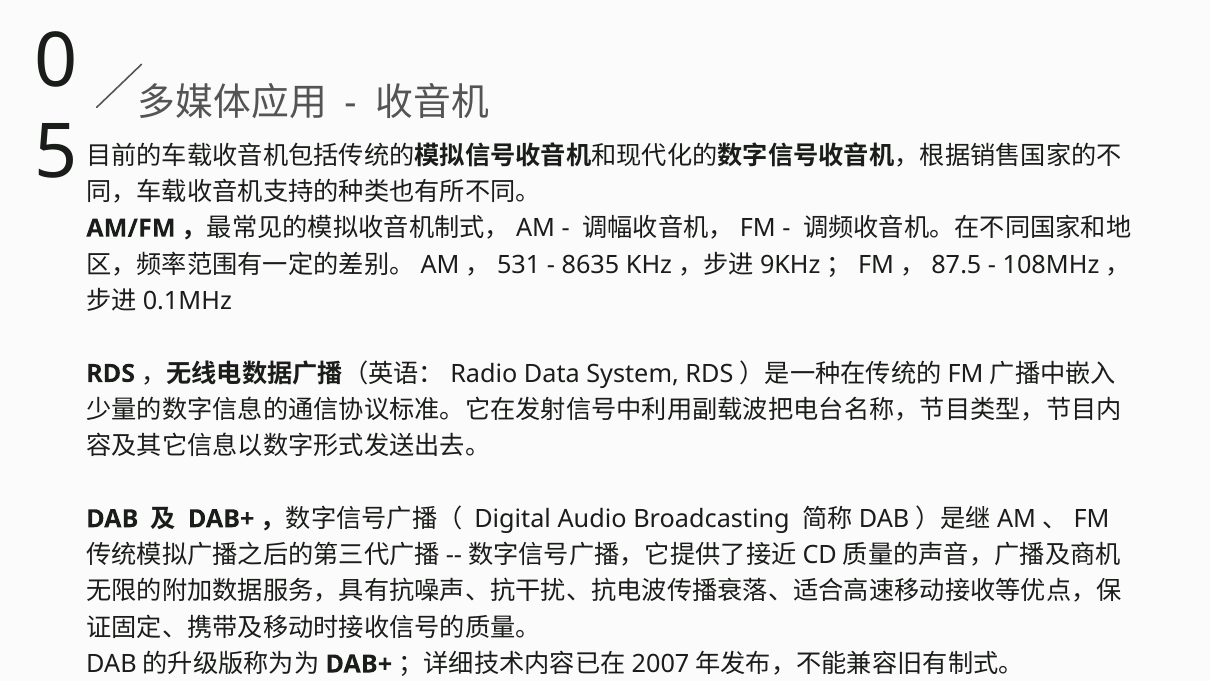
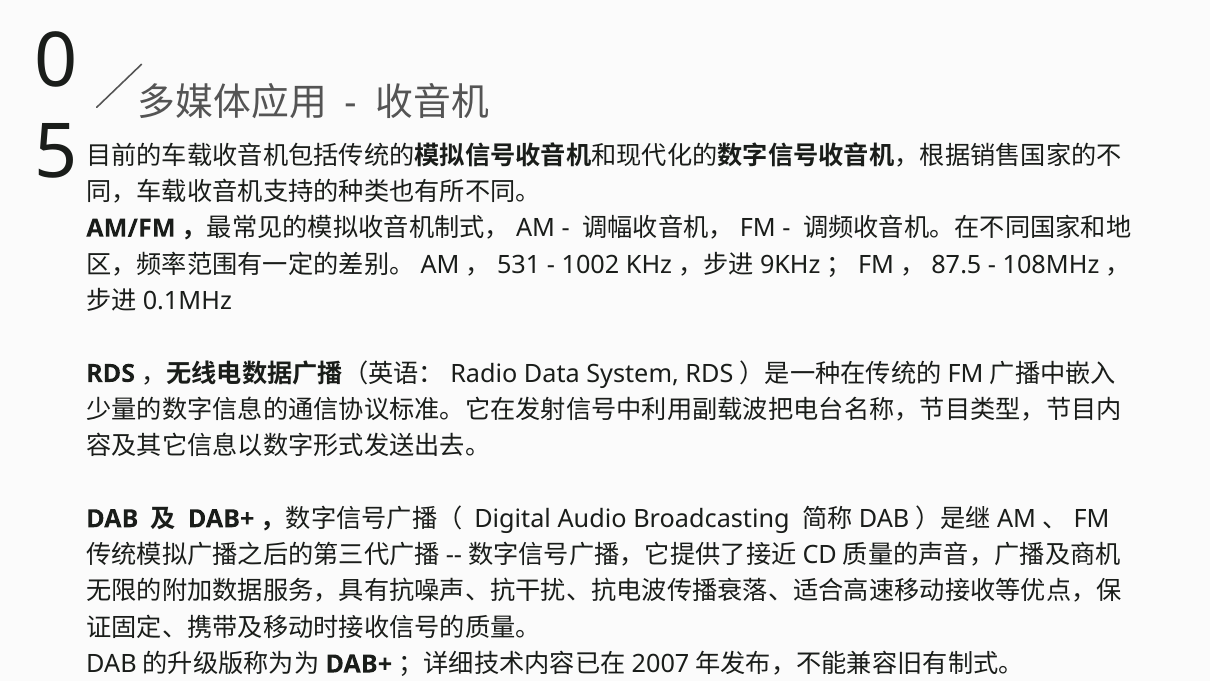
8635: 8635 -> 1002
